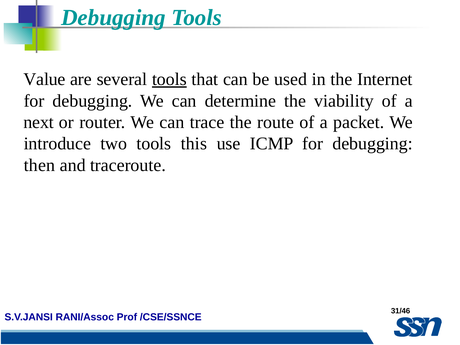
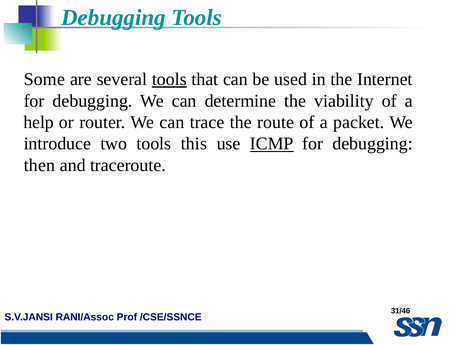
Value: Value -> Some
next: next -> help
ICMP underline: none -> present
